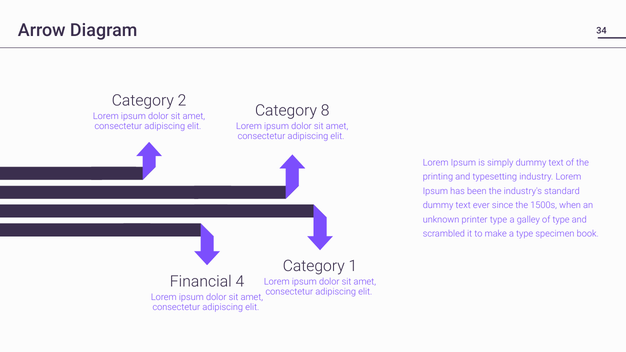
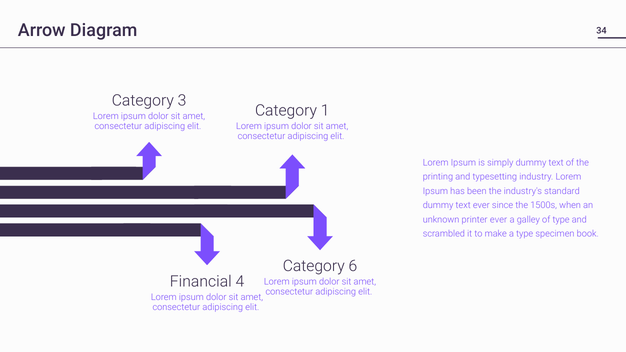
2: 2 -> 3
8: 8 -> 1
printer type: type -> ever
1: 1 -> 6
